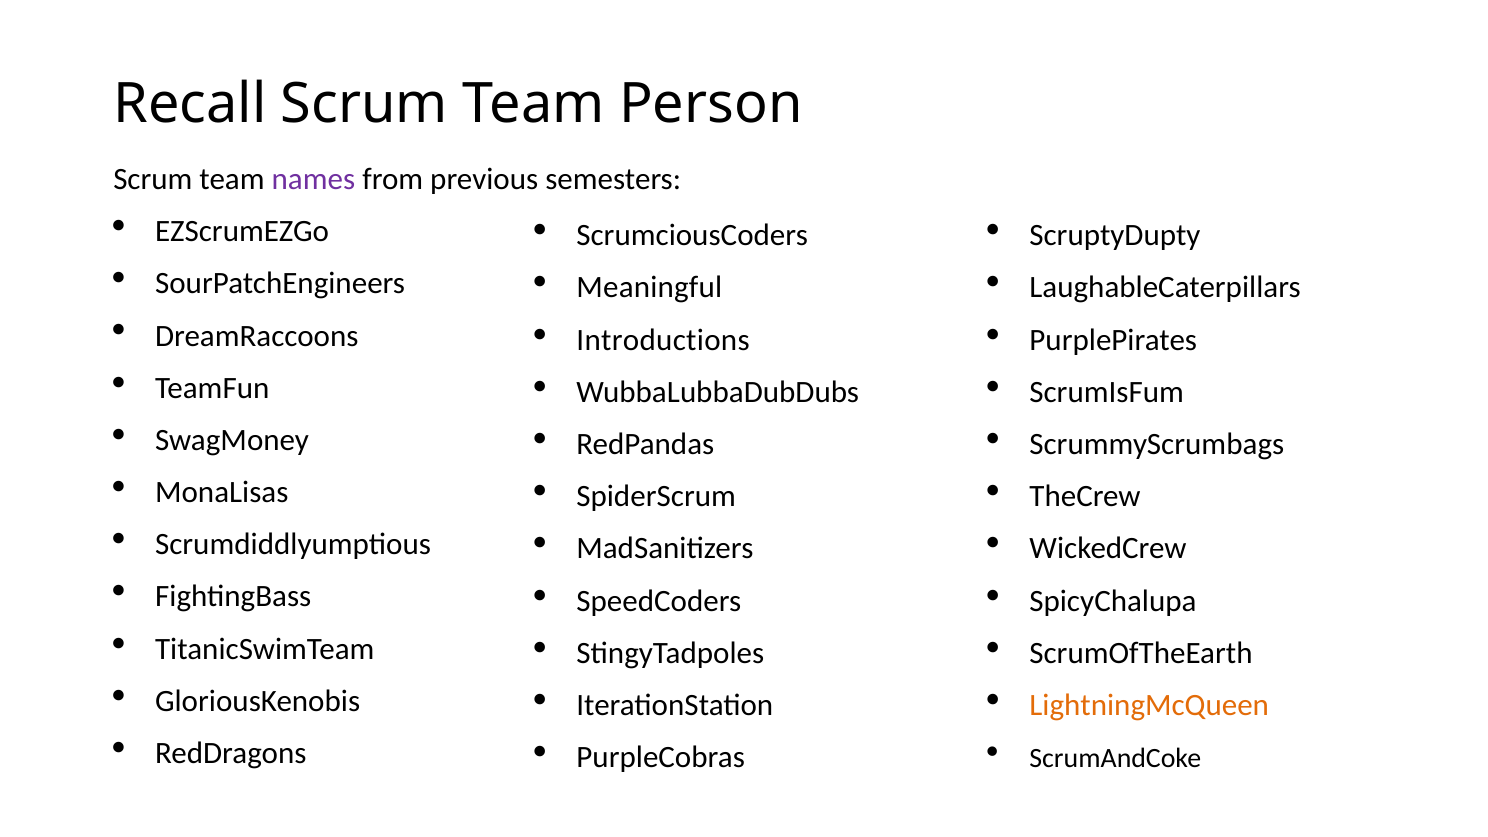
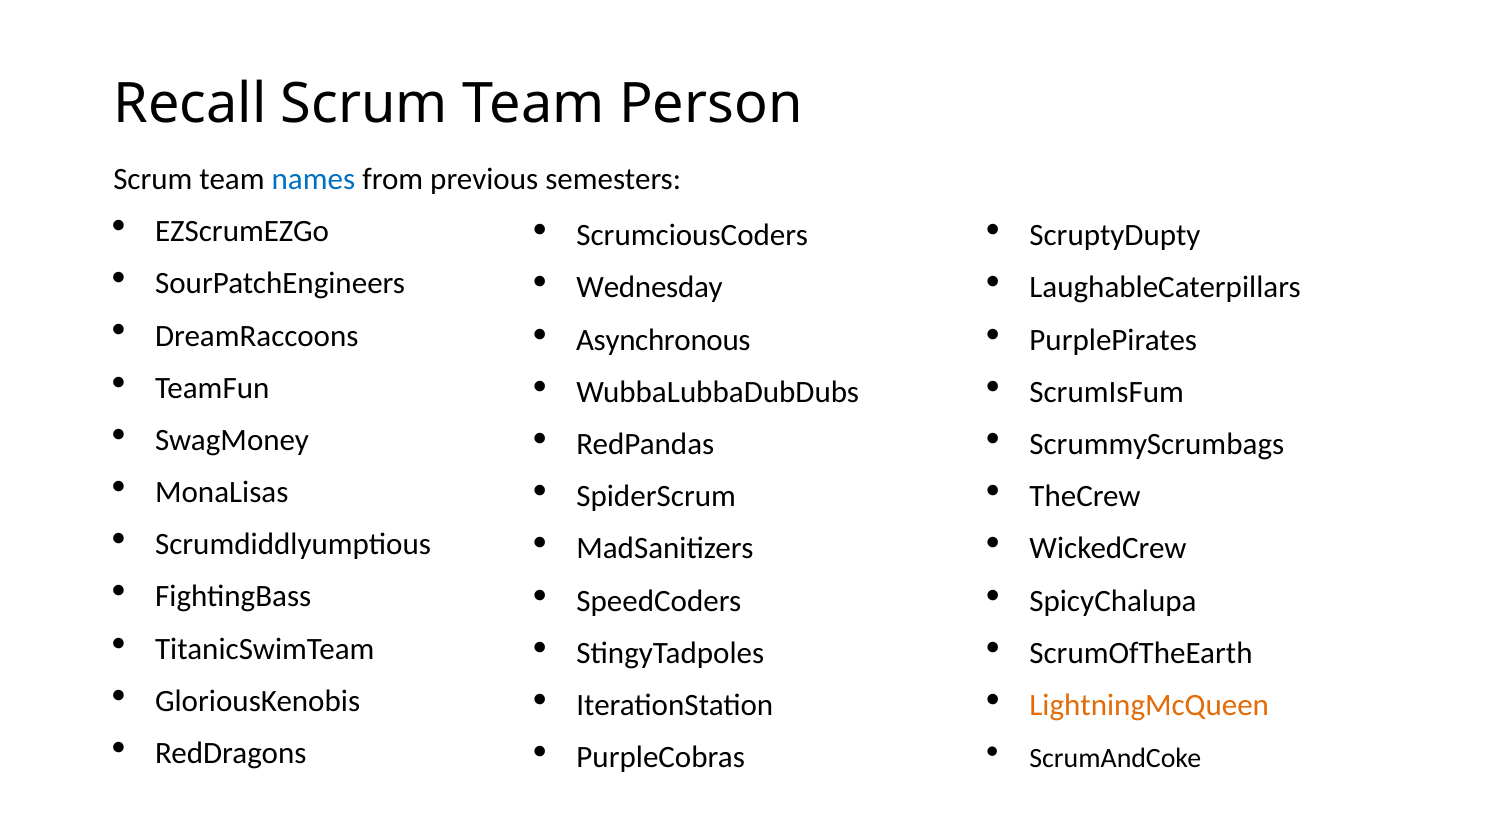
names colour: purple -> blue
Meaningful: Meaningful -> Wednesday
Introductions: Introductions -> Asynchronous
